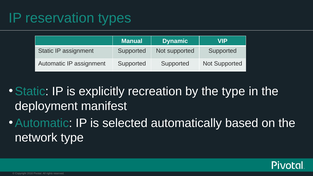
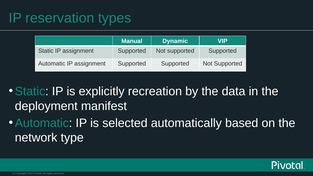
the type: type -> data
